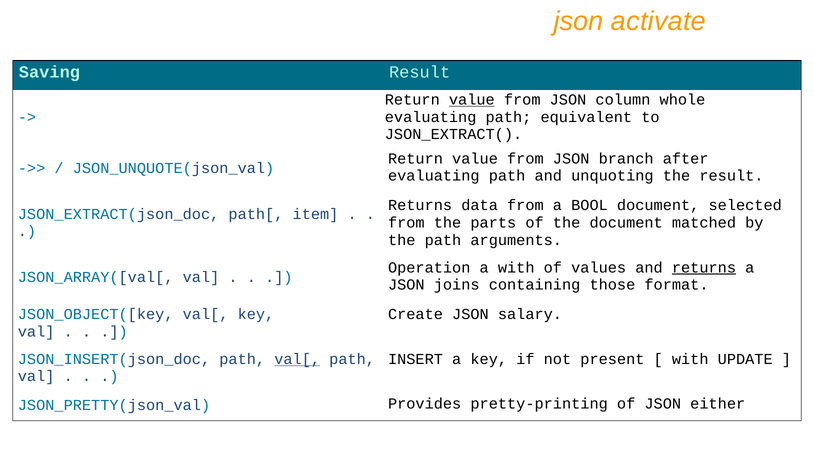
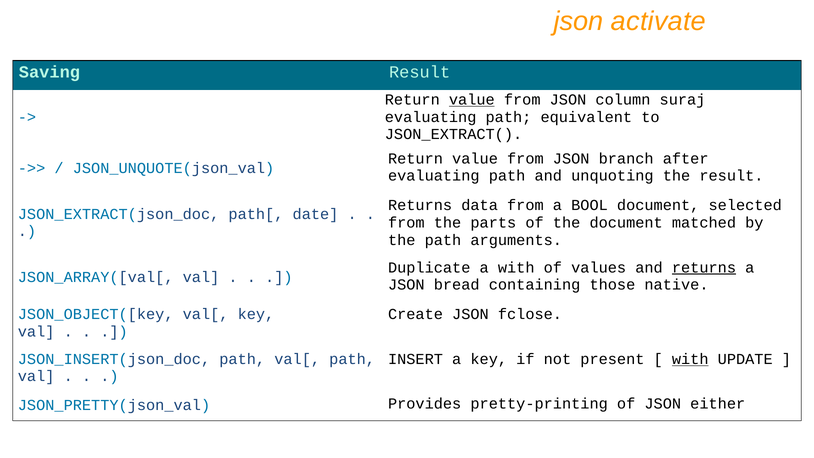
whole: whole -> suraj
item: item -> date
Operation: Operation -> Duplicate
joins: joins -> bread
format: format -> native
salary: salary -> fclose
val[ at (297, 359) underline: present -> none
with at (690, 359) underline: none -> present
